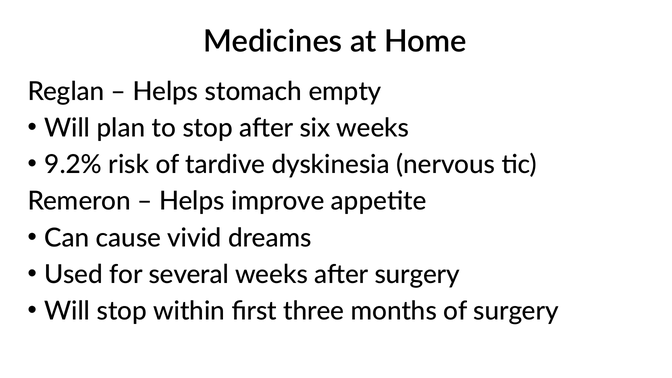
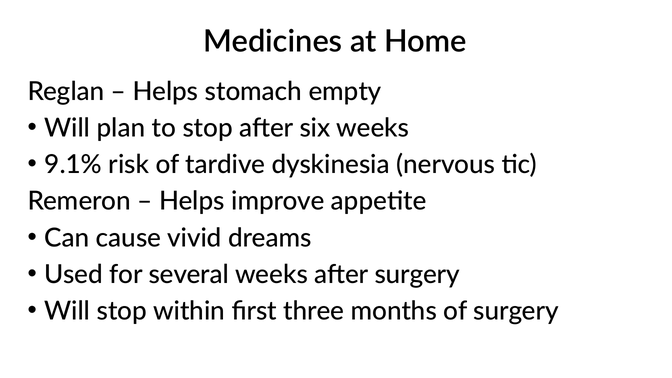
9.2%: 9.2% -> 9.1%
